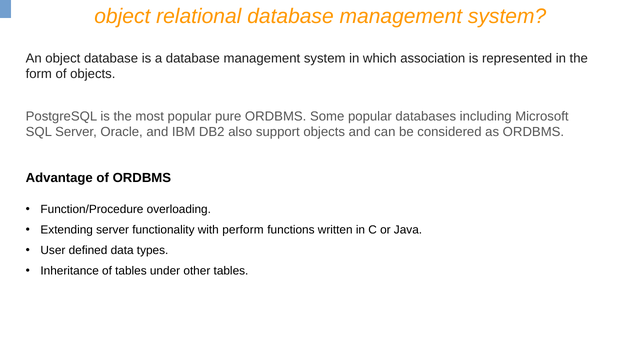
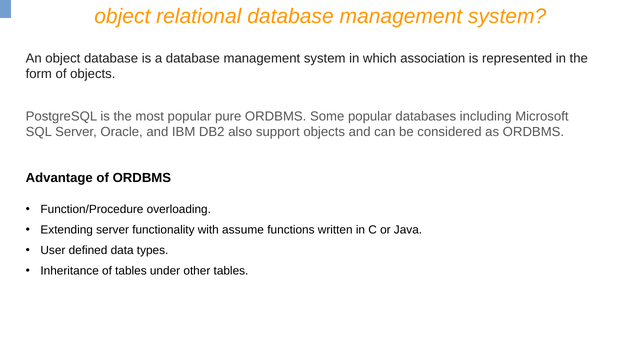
perform: perform -> assume
